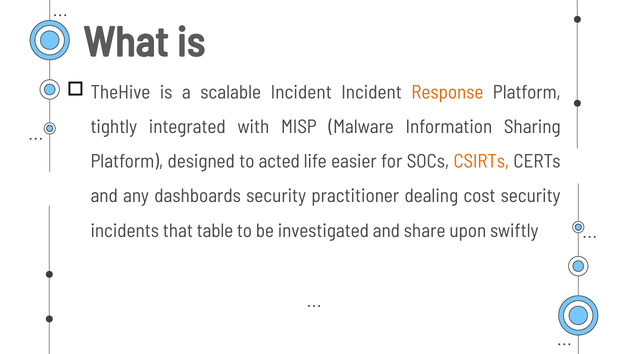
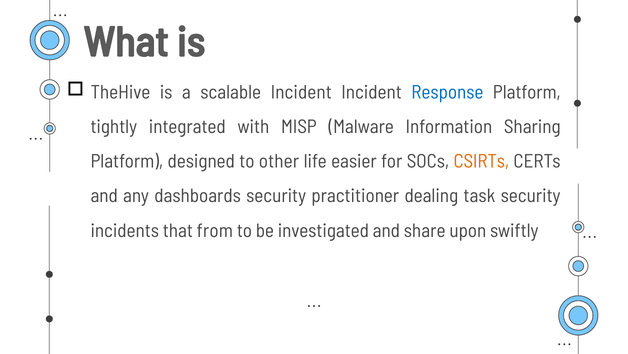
Response colour: orange -> blue
acted: acted -> other
cost: cost -> task
table: table -> from
